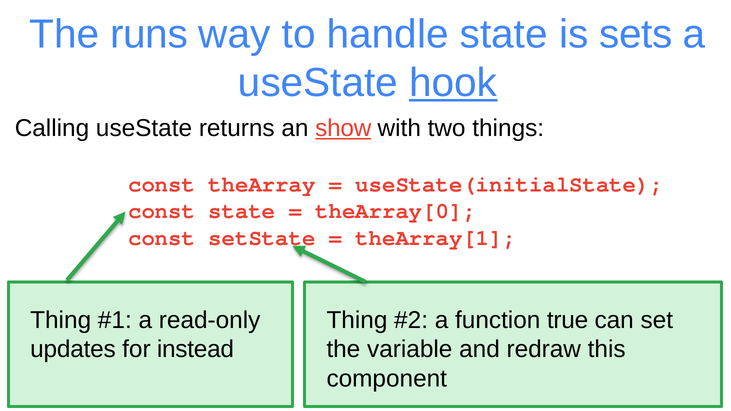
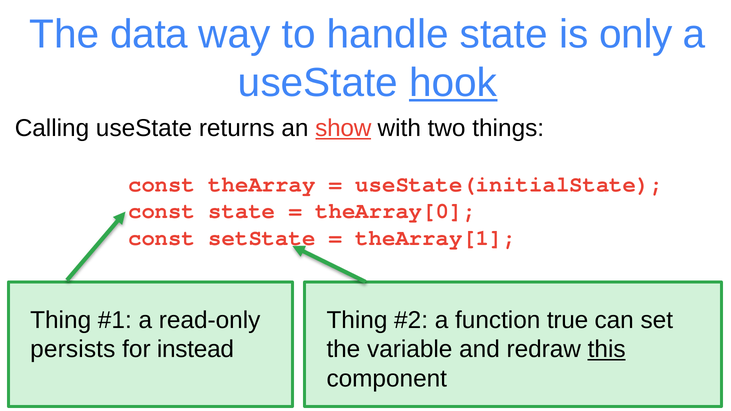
runs: runs -> data
sets: sets -> only
updates: updates -> persists
this underline: none -> present
